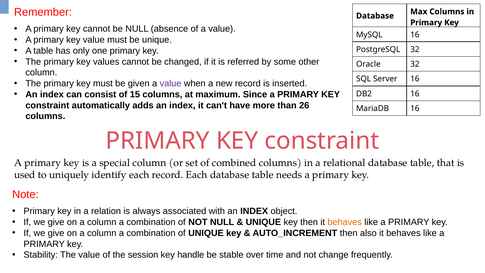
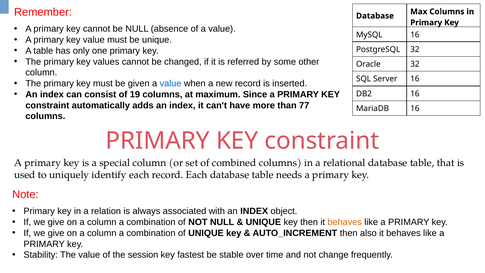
value at (171, 83) colour: purple -> blue
15: 15 -> 19
26: 26 -> 77
handle: handle -> fastest
